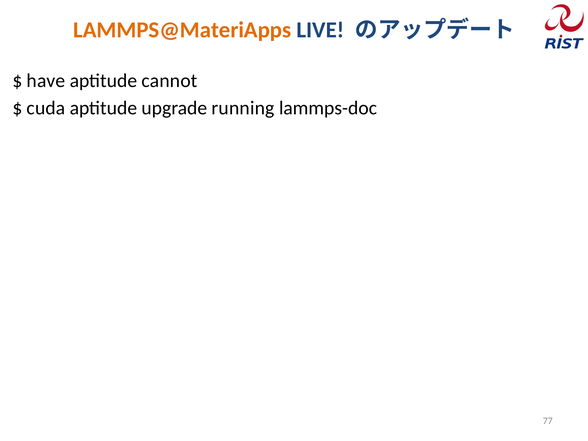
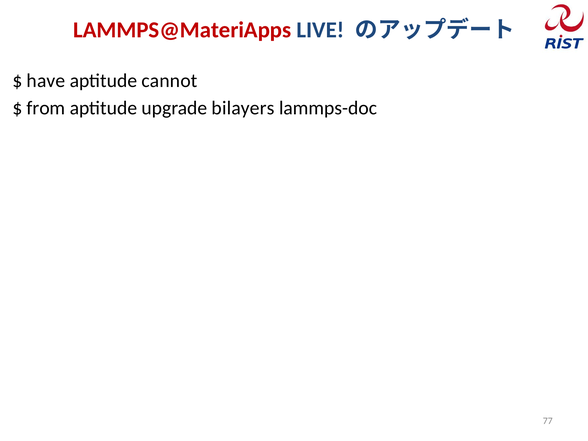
LAMMPS@MateriApps colour: orange -> red
cuda: cuda -> from
running: running -> bilayers
